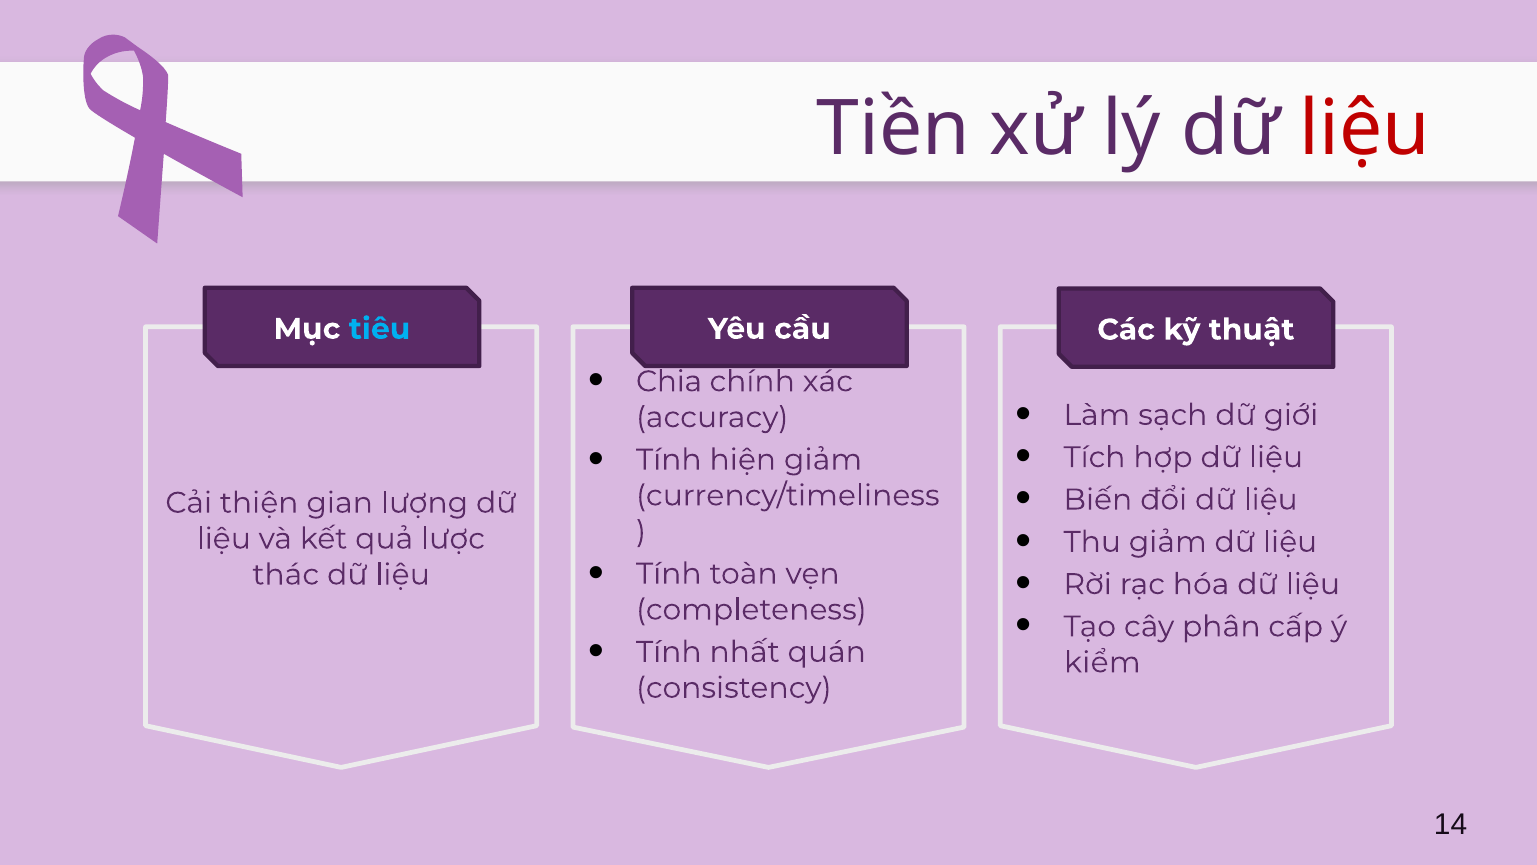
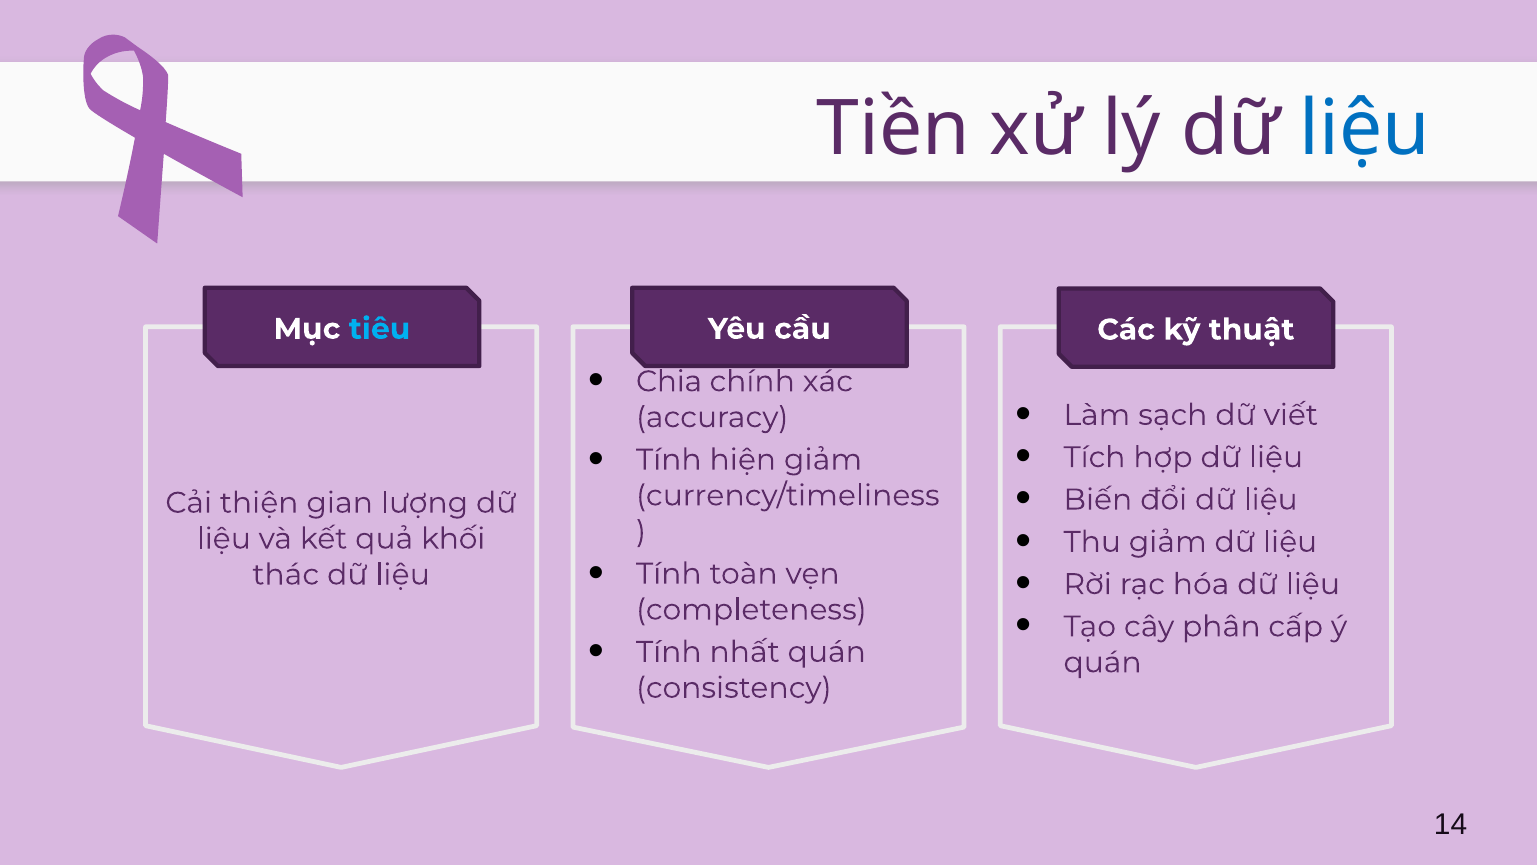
liệu at (1365, 129) colour: red -> blue
giới: giới -> viết
lược: lược -> khối
kiểm at (1102, 662): kiểm -> quán
